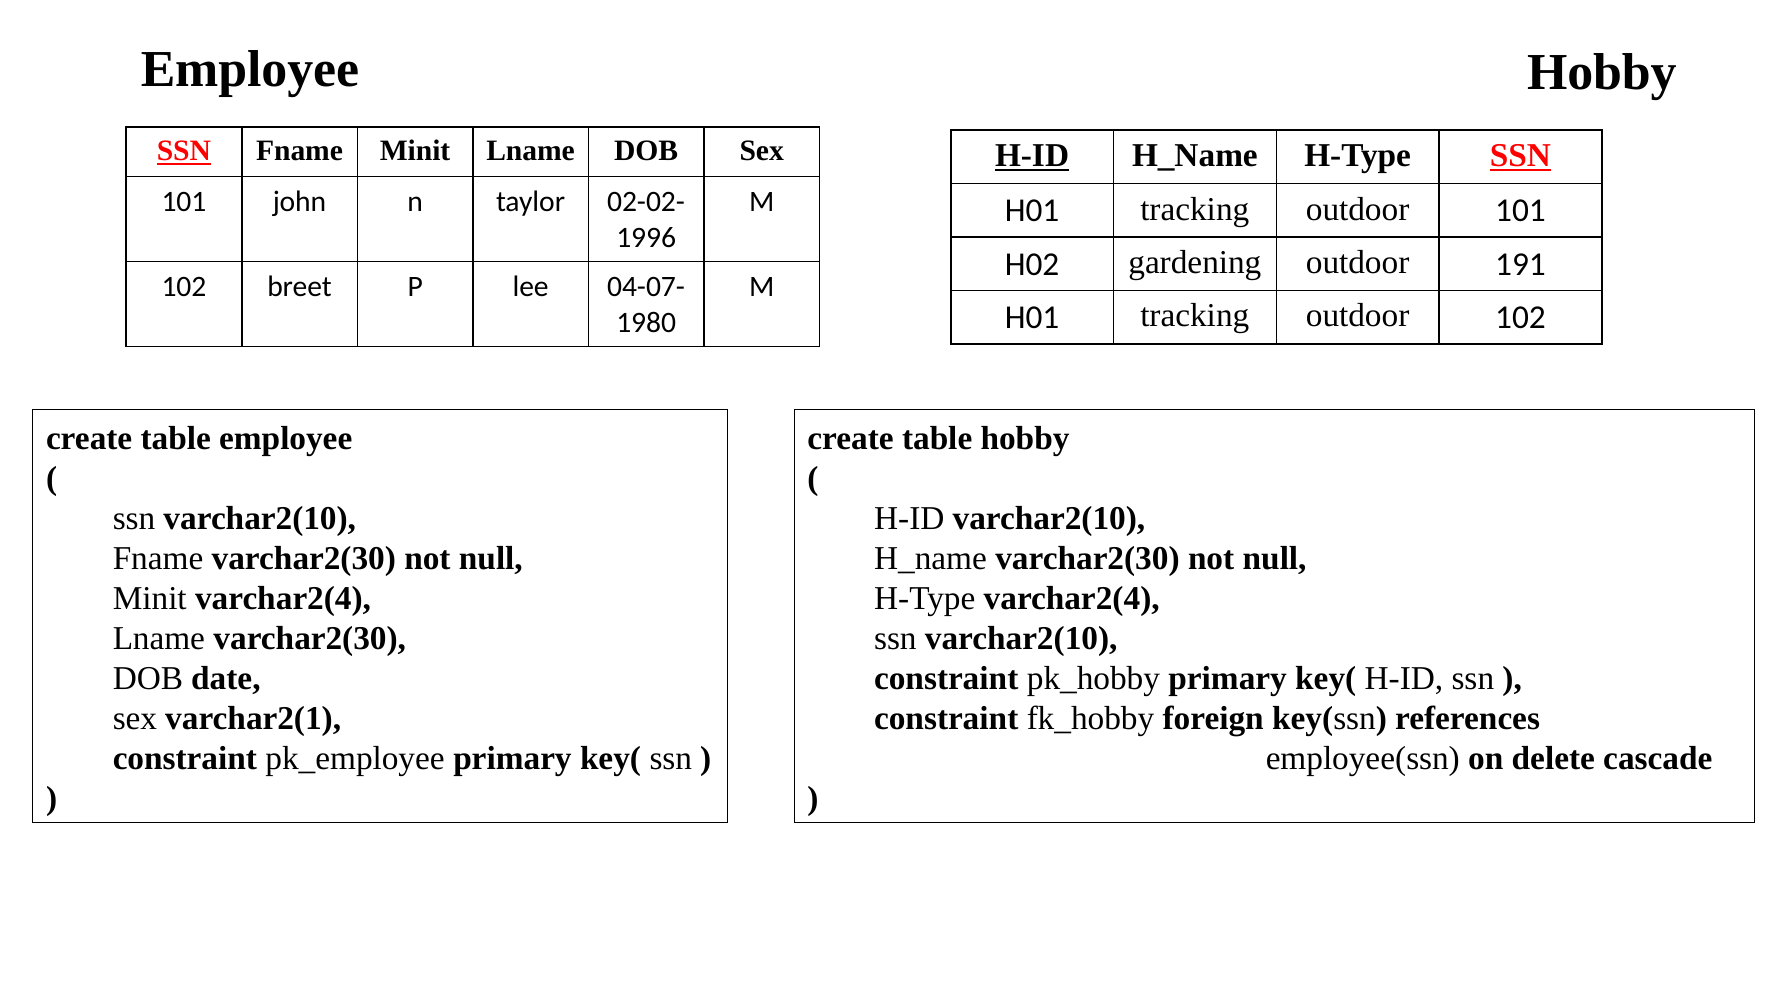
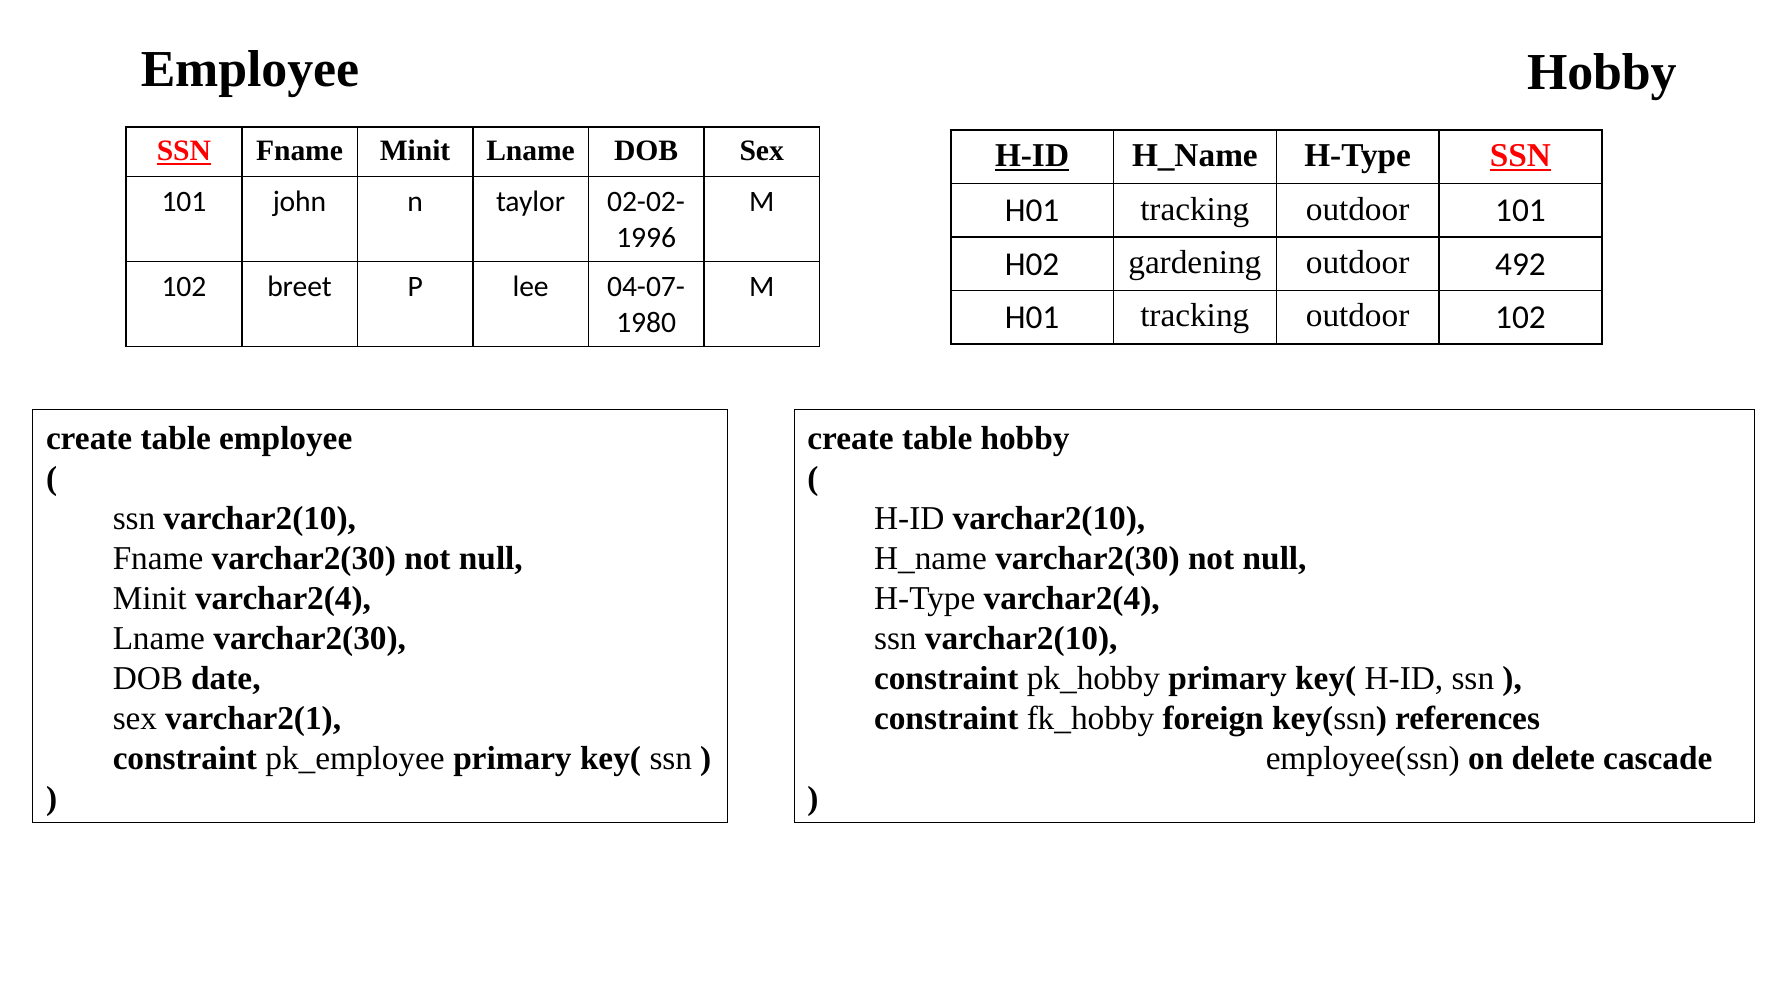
191: 191 -> 492
